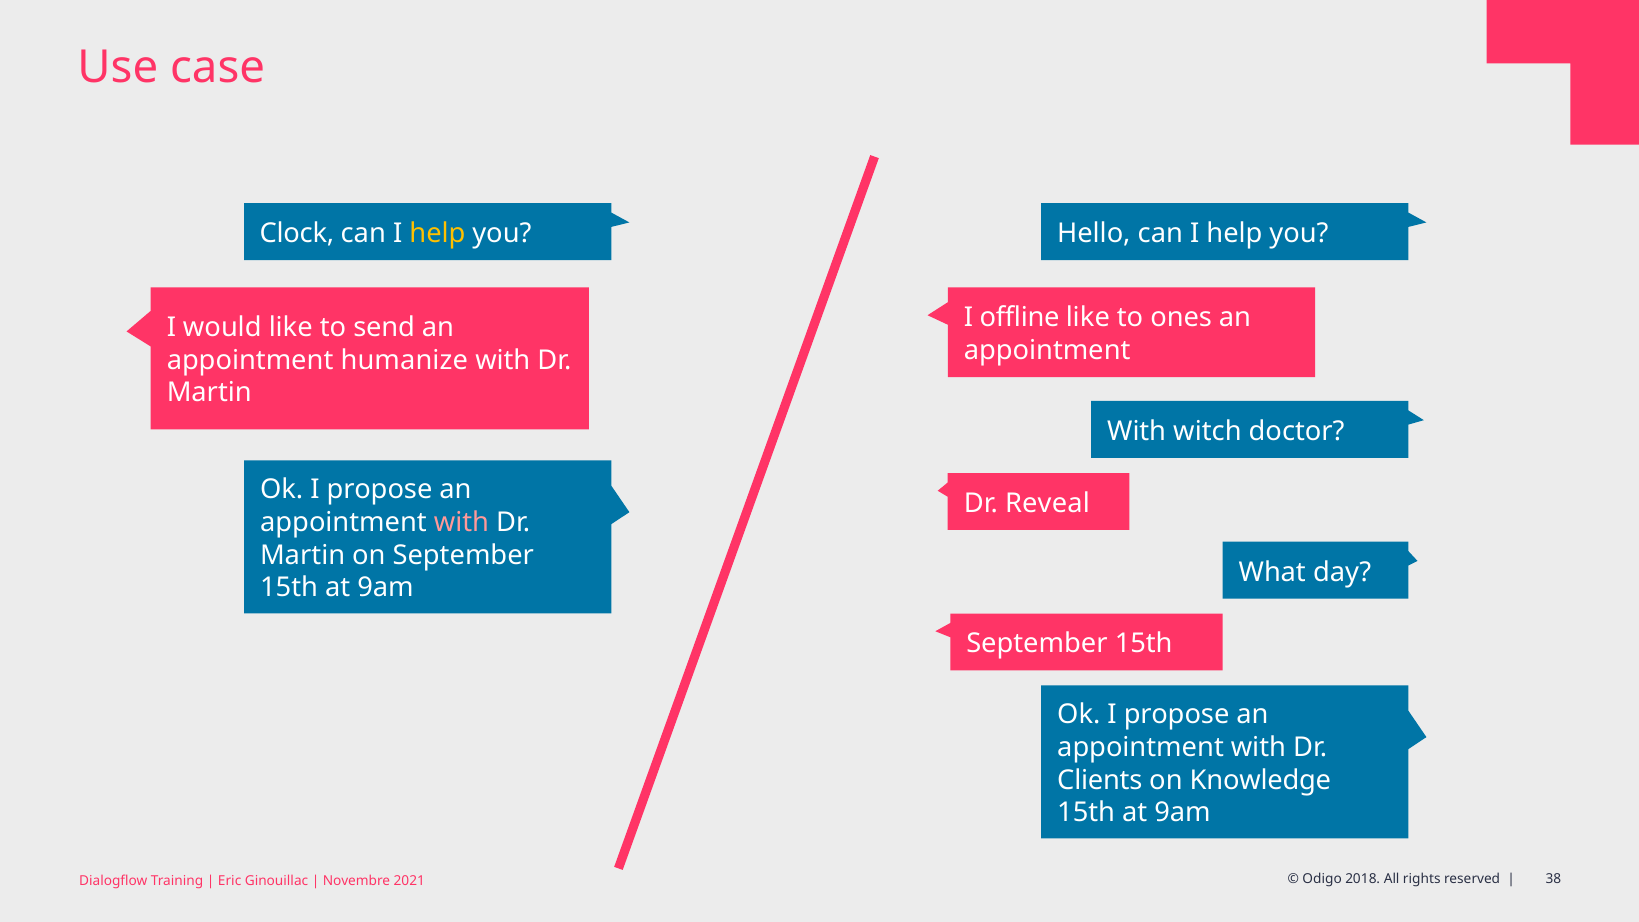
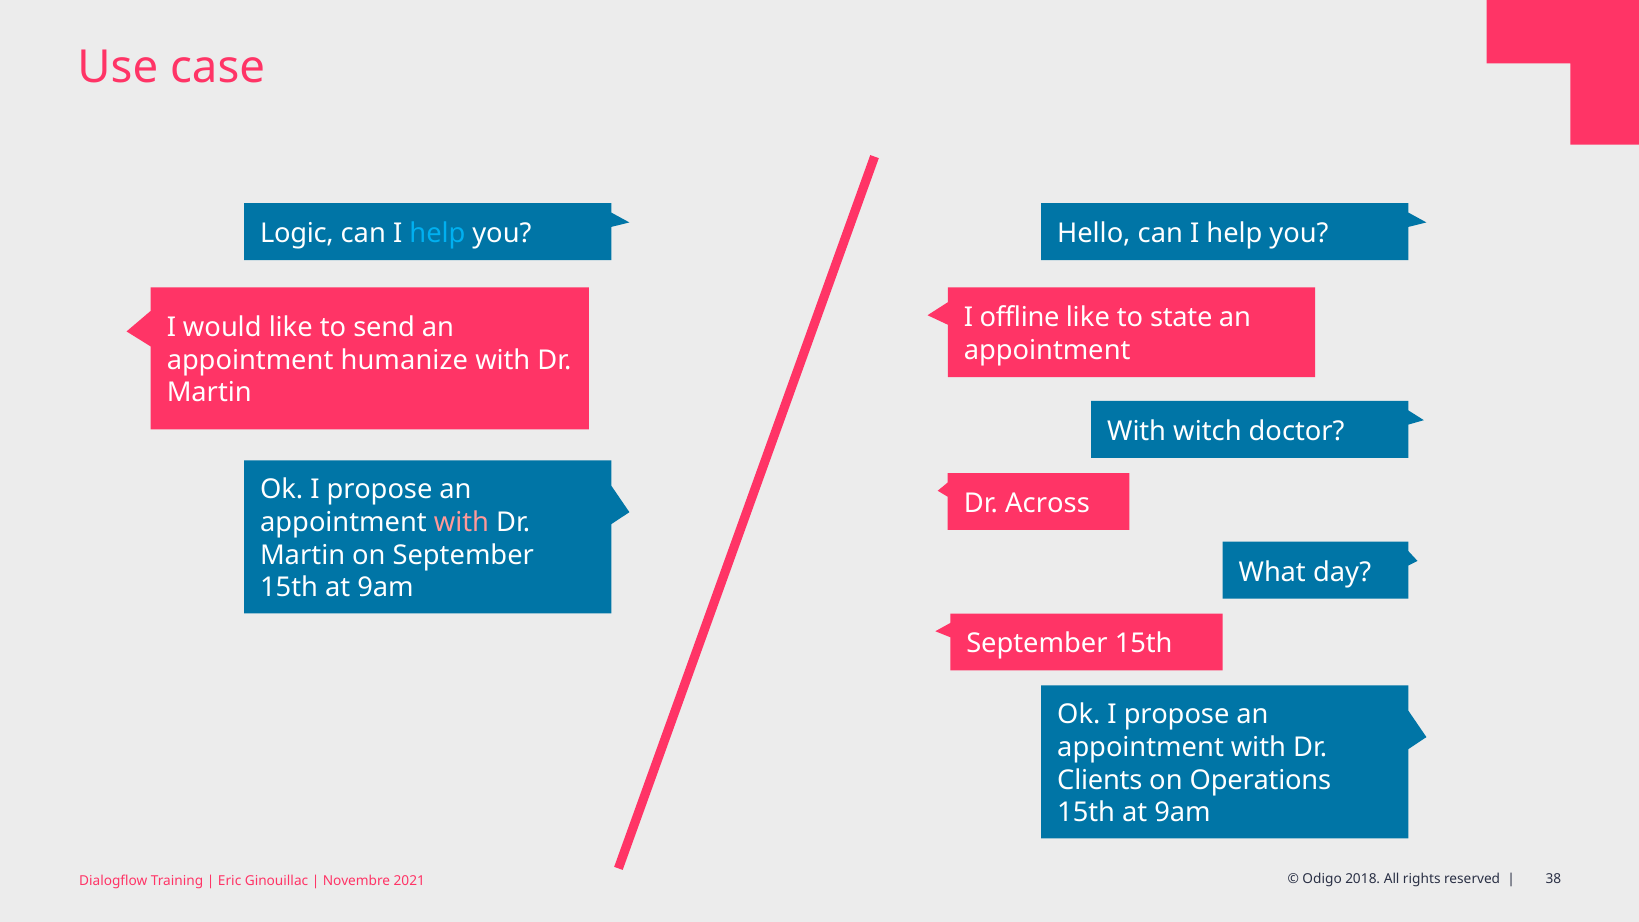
Clock: Clock -> Logic
help at (437, 233) colour: yellow -> light blue
ones: ones -> state
Reveal: Reveal -> Across
Knowledge: Knowledge -> Operations
